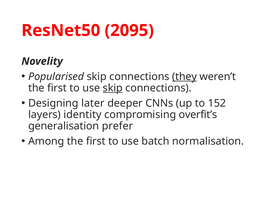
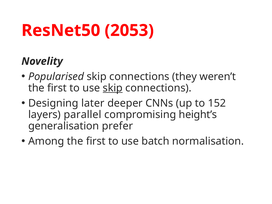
2095: 2095 -> 2053
they underline: present -> none
identity: identity -> parallel
overfit’s: overfit’s -> height’s
